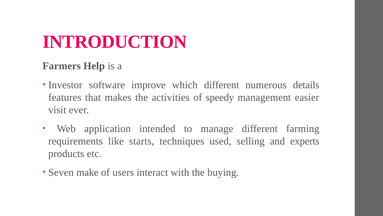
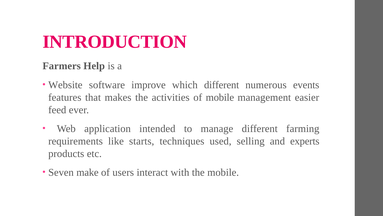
Investor: Investor -> Website
details: details -> events
of speedy: speedy -> mobile
visit: visit -> feed
the buying: buying -> mobile
